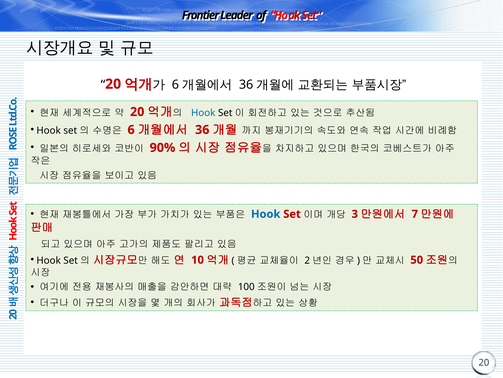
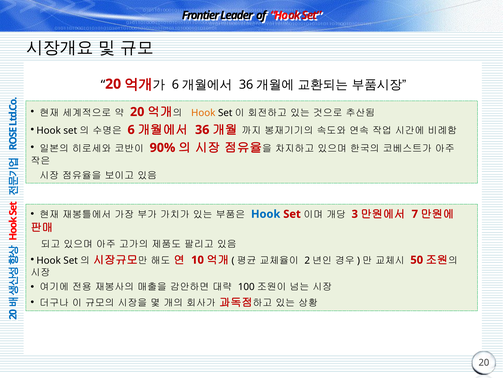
Hook at (203, 113) colour: blue -> orange
